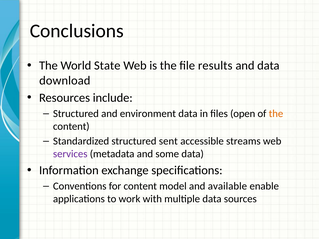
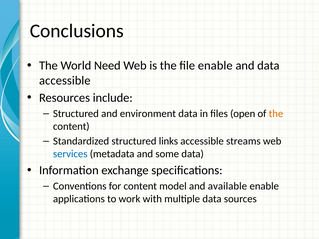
State: State -> Need
file results: results -> enable
download at (65, 81): download -> accessible
sent: sent -> links
services colour: purple -> blue
